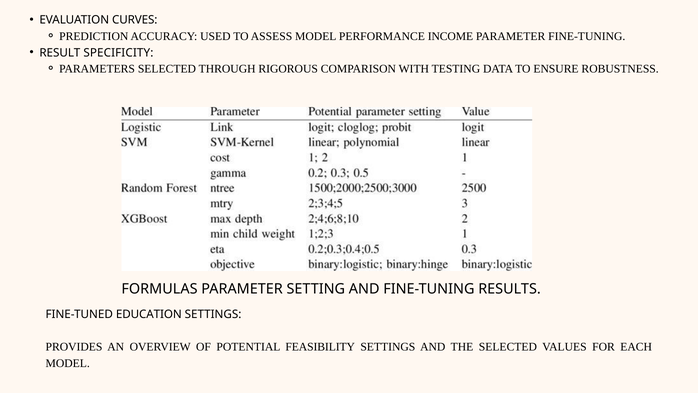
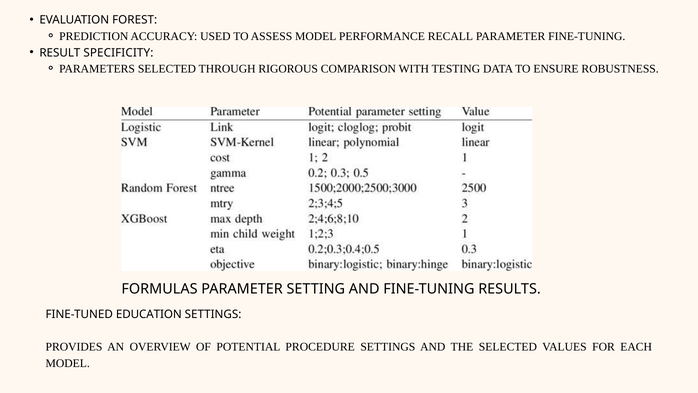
CURVES: CURVES -> FOREST
INCOME: INCOME -> RECALL
FEASIBILITY: FEASIBILITY -> PROCEDURE
